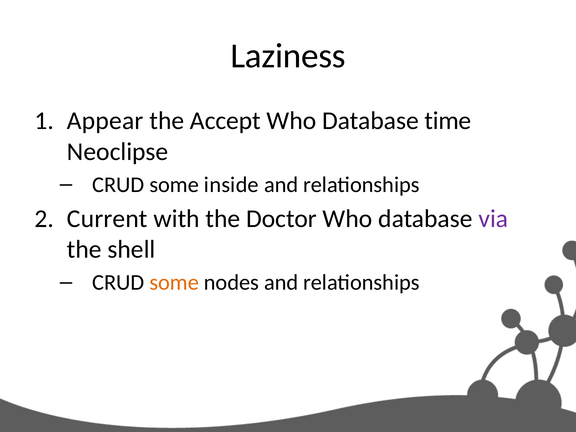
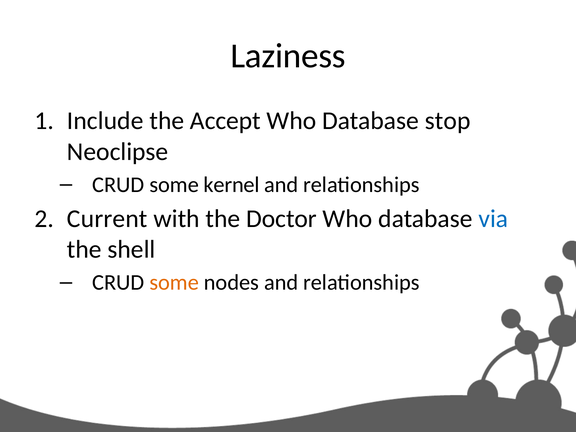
Appear: Appear -> Include
time: time -> stop
inside: inside -> kernel
via colour: purple -> blue
